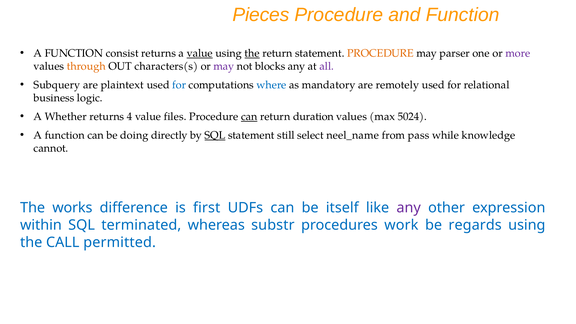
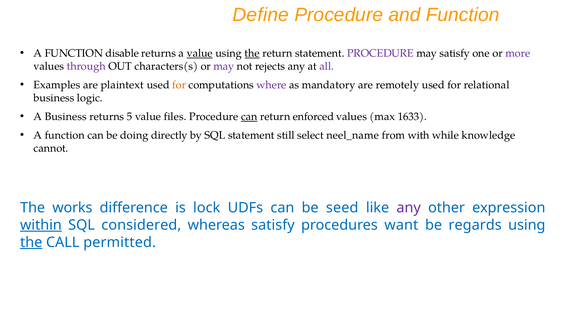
Pieces: Pieces -> Define
consist: consist -> disable
PROCEDURE at (380, 53) colour: orange -> purple
may parser: parser -> satisfy
through colour: orange -> purple
blocks: blocks -> rejects
Subquery: Subquery -> Examples
for at (179, 85) colour: blue -> orange
where colour: blue -> purple
A Whether: Whether -> Business
4: 4 -> 5
duration: duration -> enforced
5024: 5024 -> 1633
SQL at (215, 135) underline: present -> none
pass: pass -> with
first: first -> lock
itself: itself -> seed
within underline: none -> present
terminated: terminated -> considered
whereas substr: substr -> satisfy
work: work -> want
the at (31, 242) underline: none -> present
